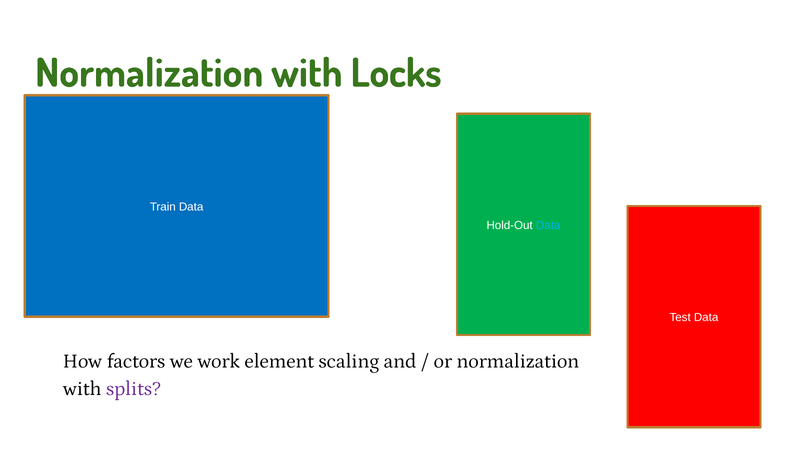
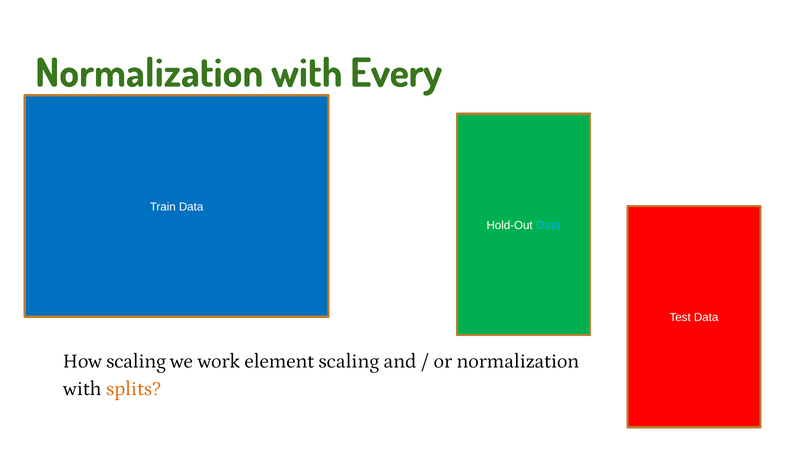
Locks: Locks -> Every
How factors: factors -> scaling
splits colour: purple -> orange
